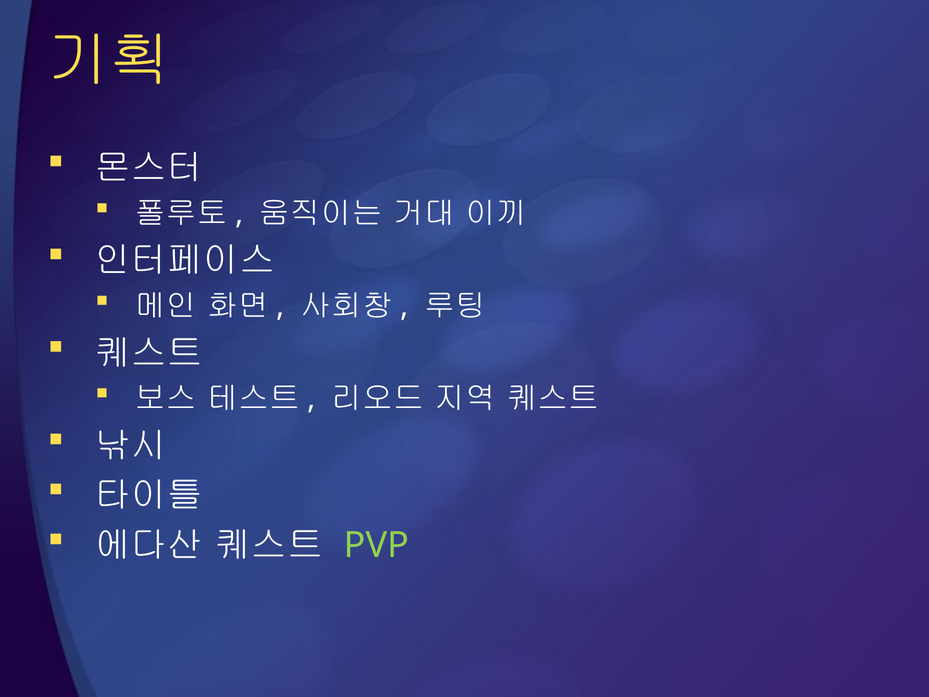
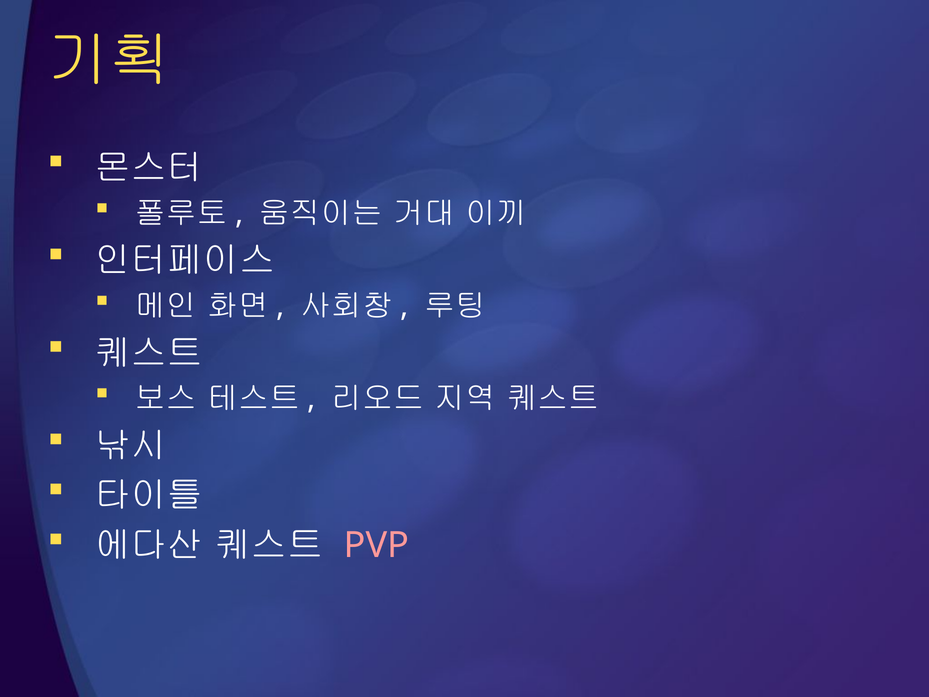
PVP colour: light green -> pink
